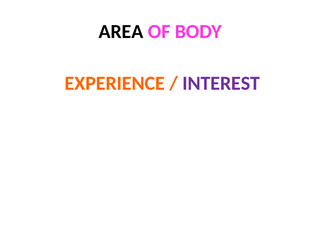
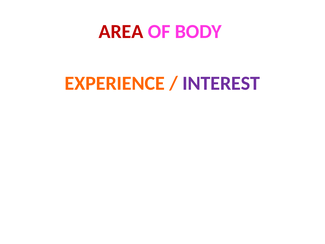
AREA colour: black -> red
